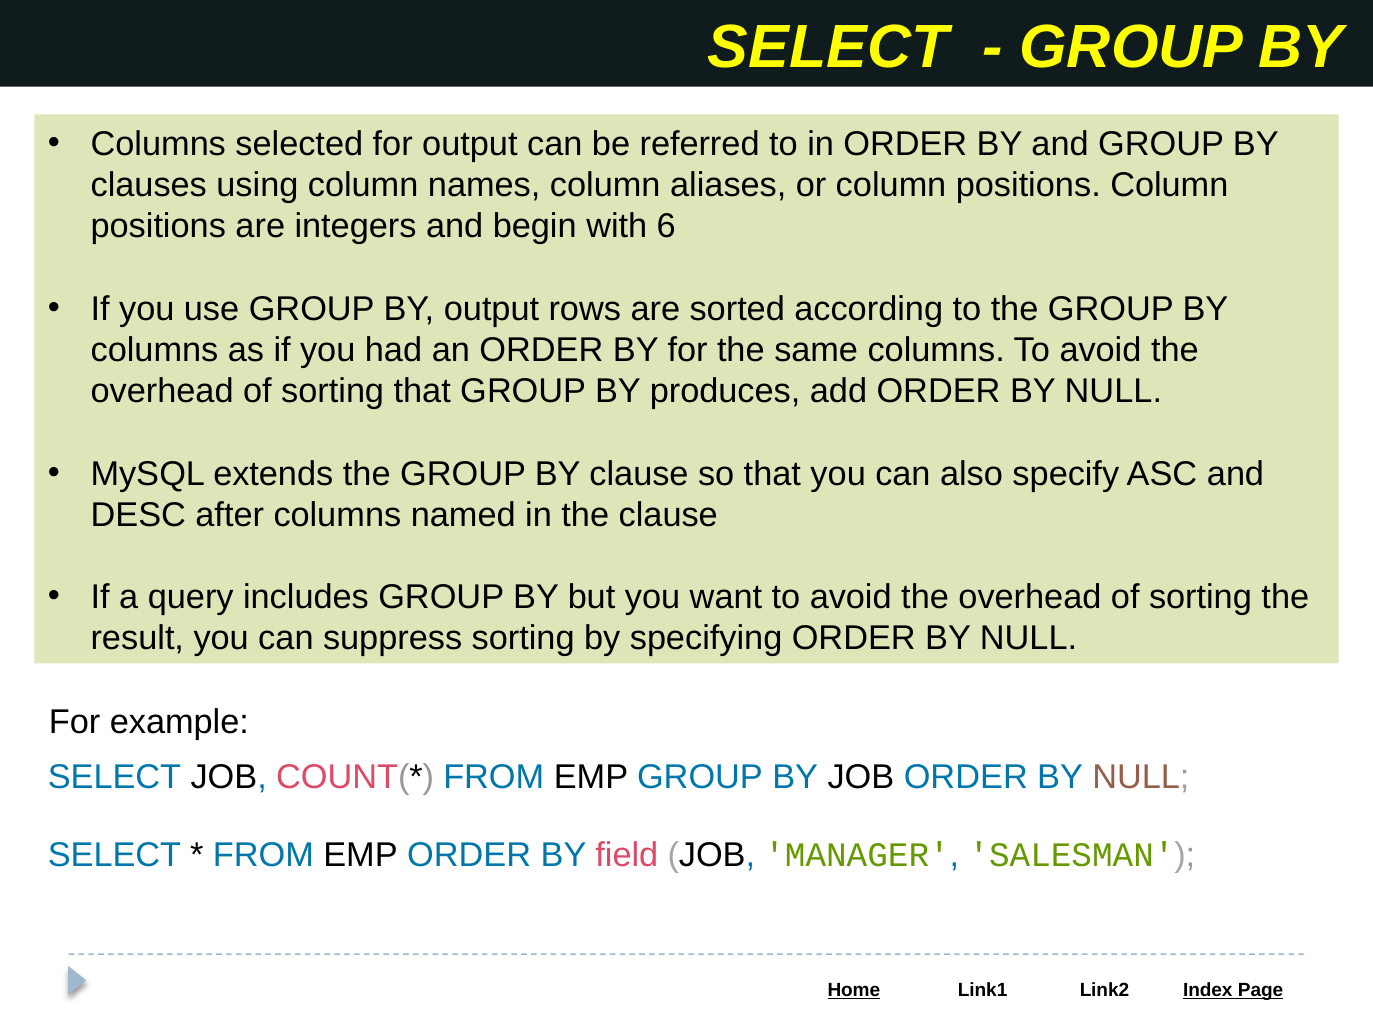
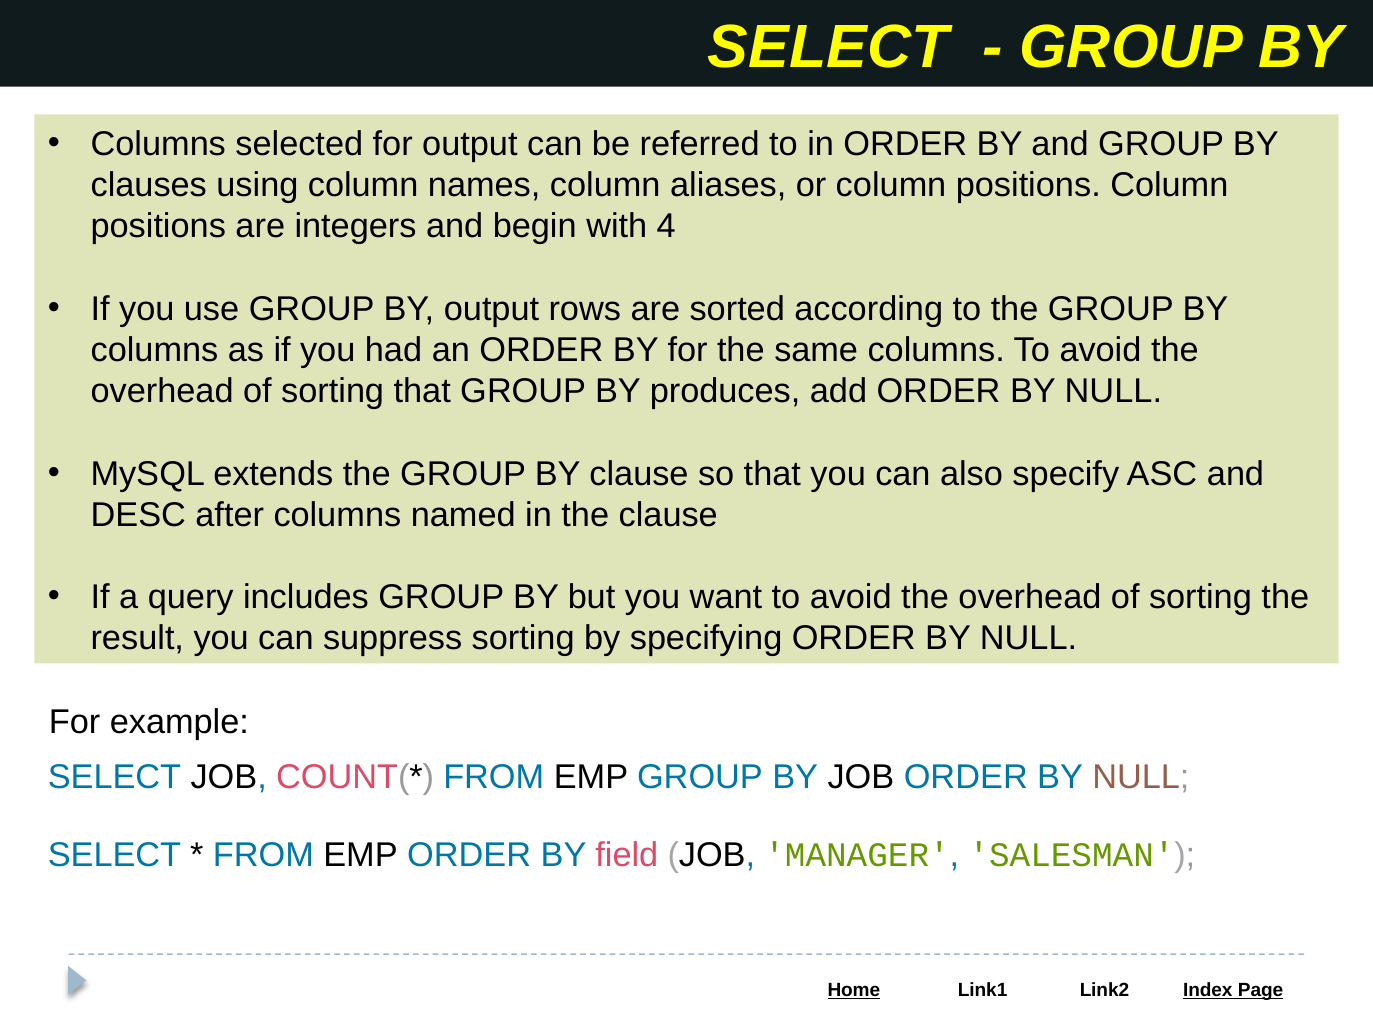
6: 6 -> 4
